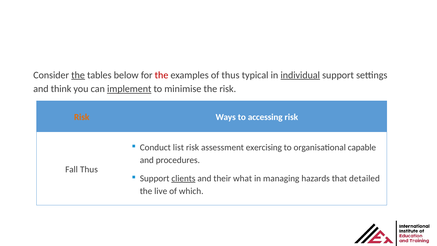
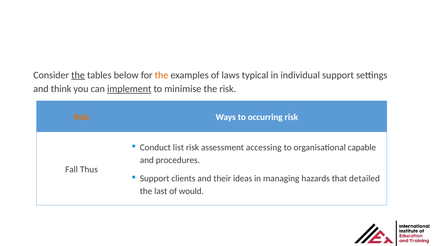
the at (162, 75) colour: red -> orange
of thus: thus -> laws
individual underline: present -> none
accessing: accessing -> occurring
exercising: exercising -> accessing
clients underline: present -> none
what: what -> ideas
live: live -> last
which: which -> would
